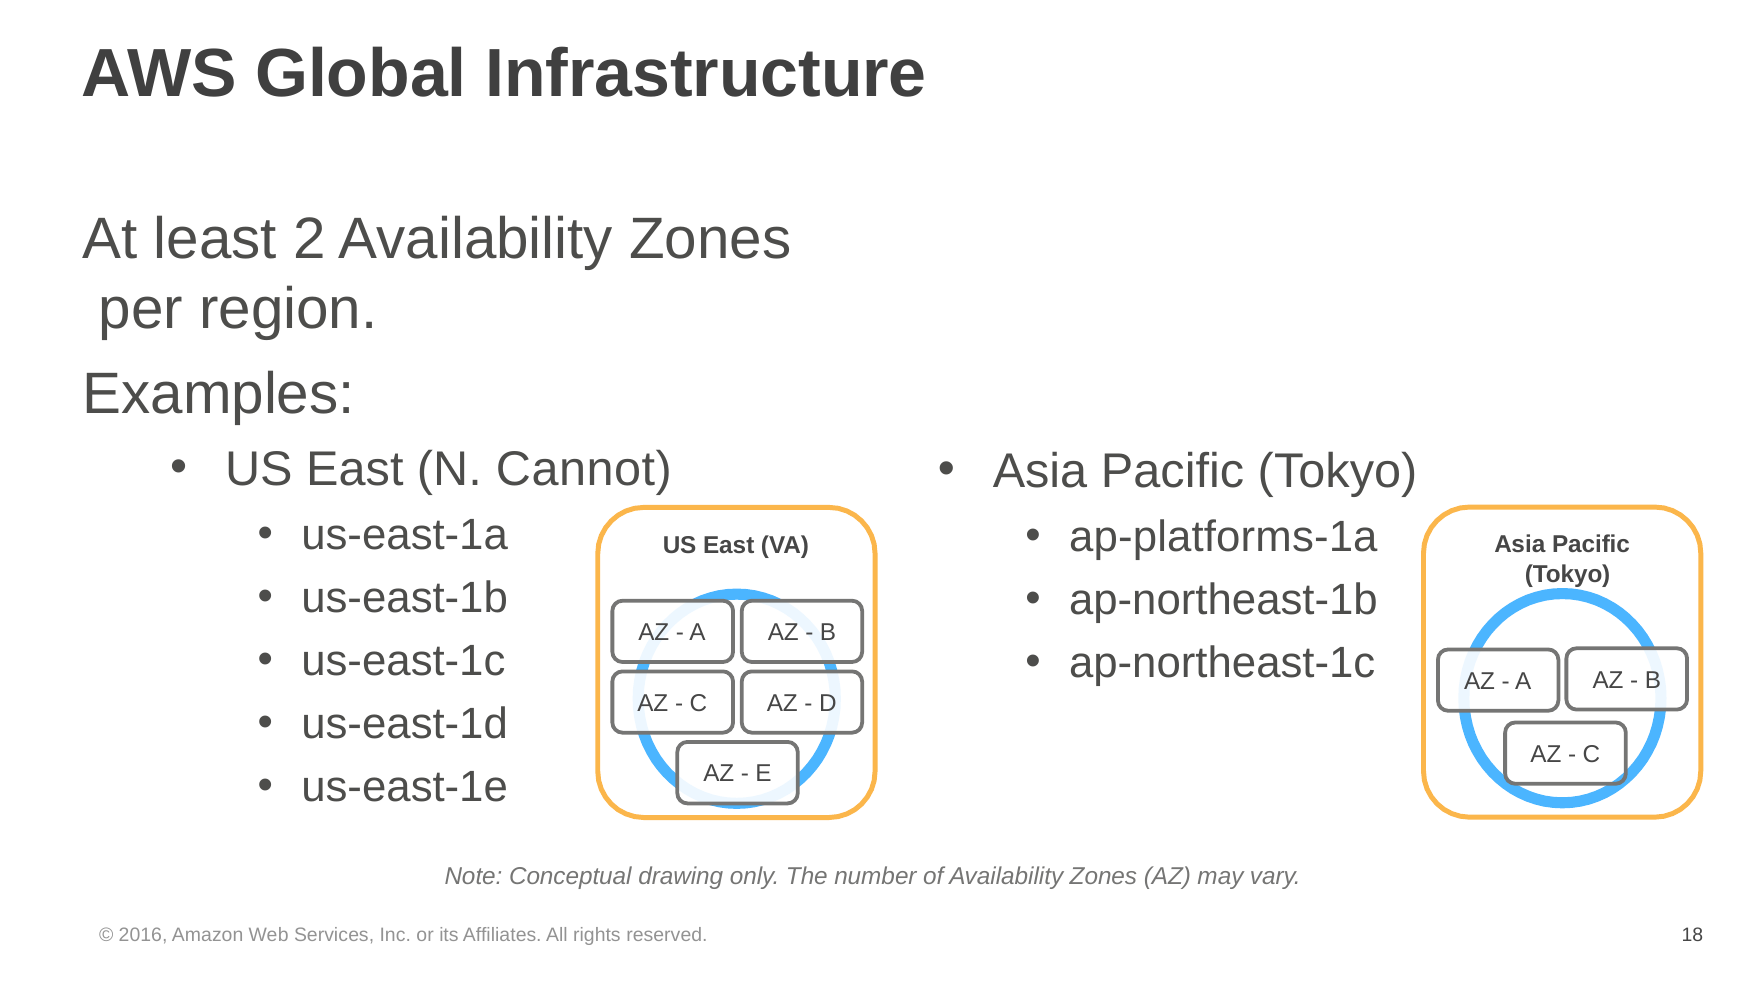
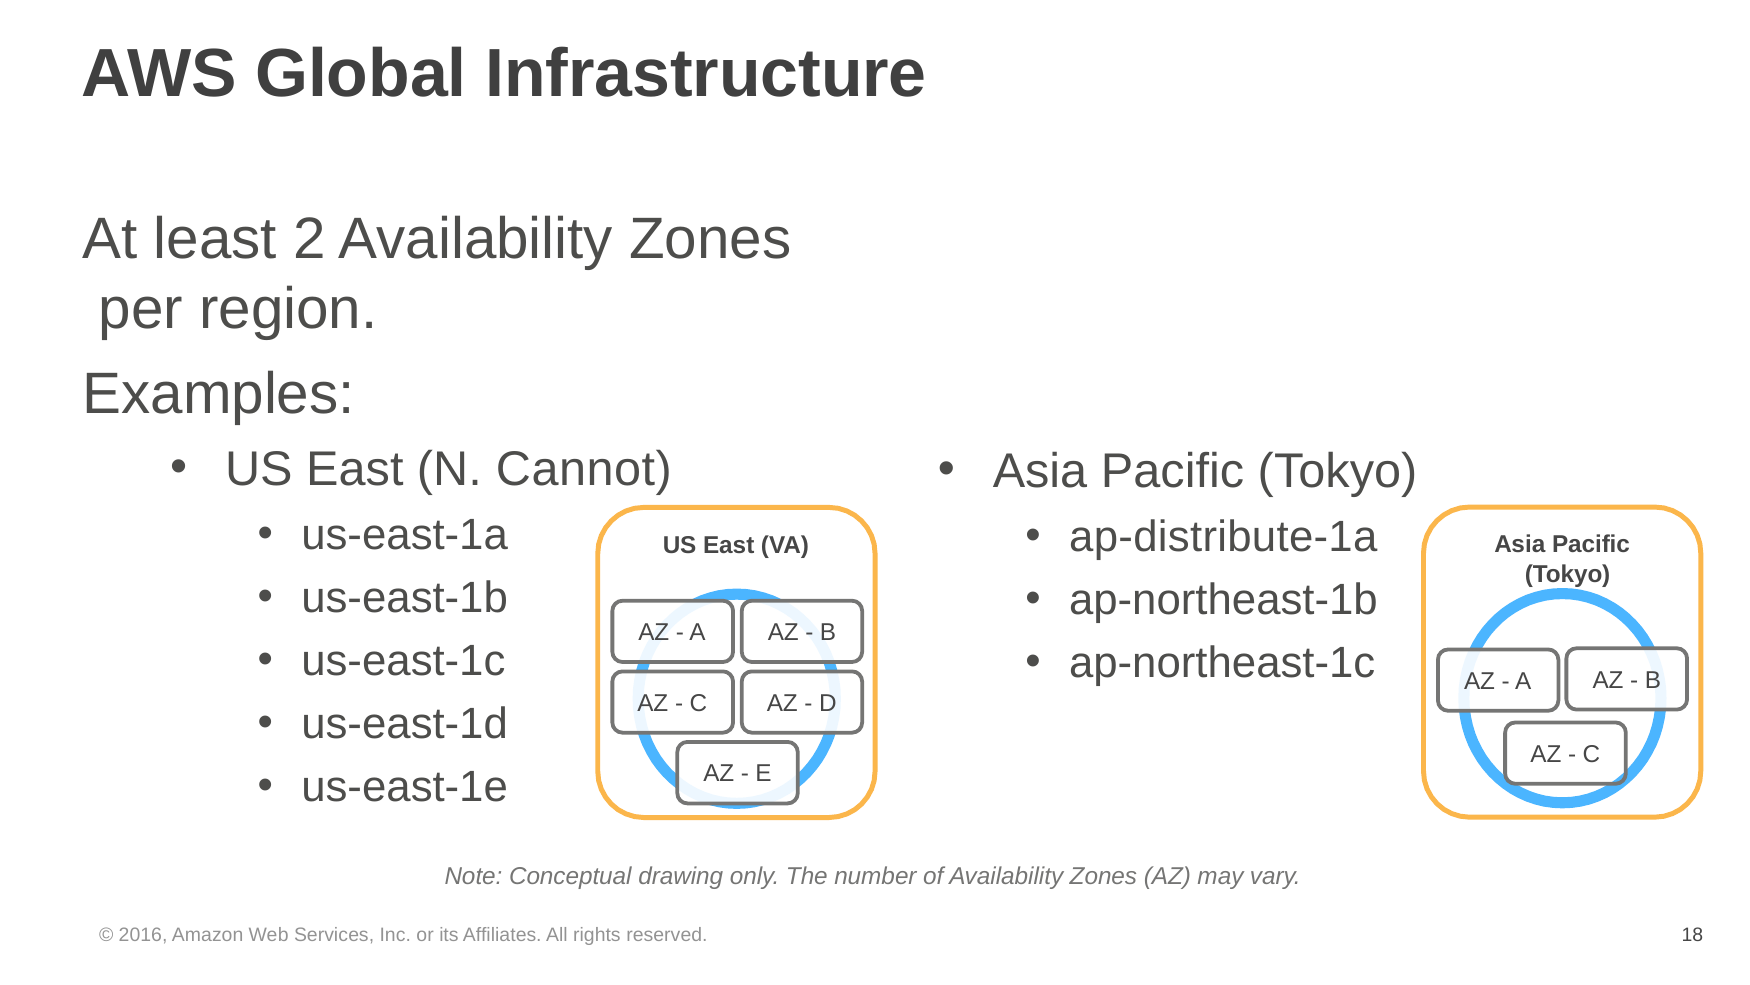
ap-platforms-1a: ap-platforms-1a -> ap-distribute-1a
